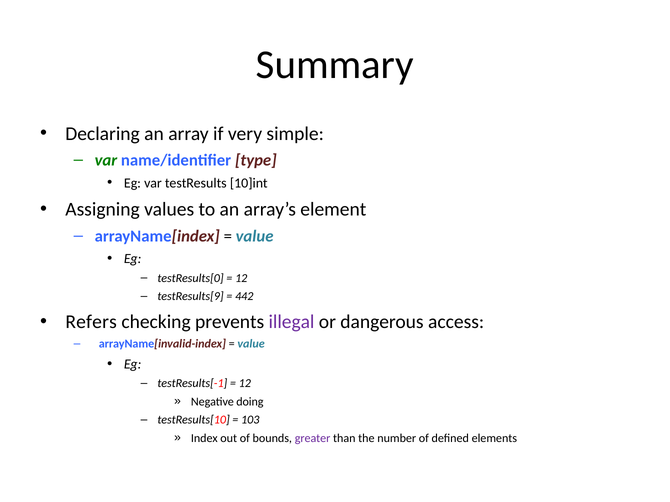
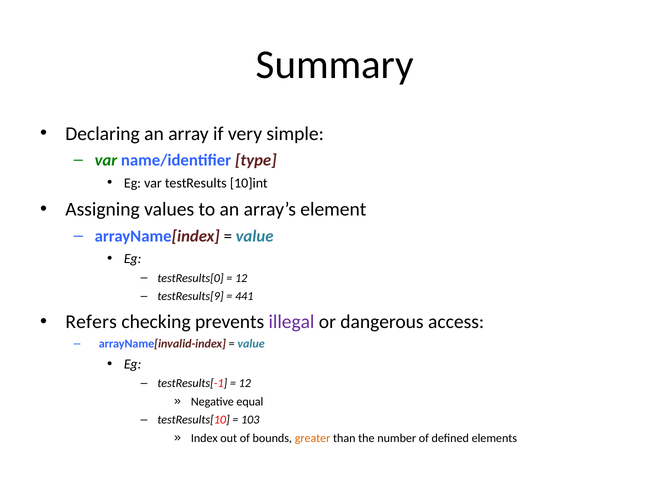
442: 442 -> 441
doing: doing -> equal
greater colour: purple -> orange
